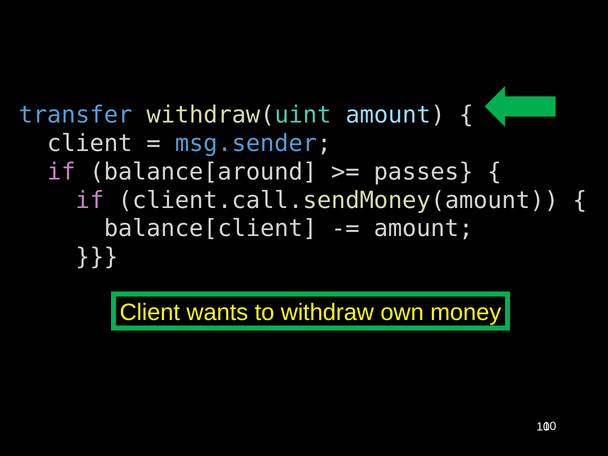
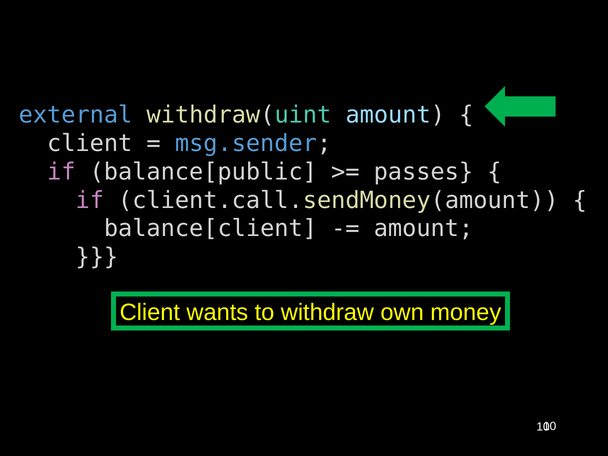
transfer: transfer -> external
balance[around: balance[around -> balance[public
